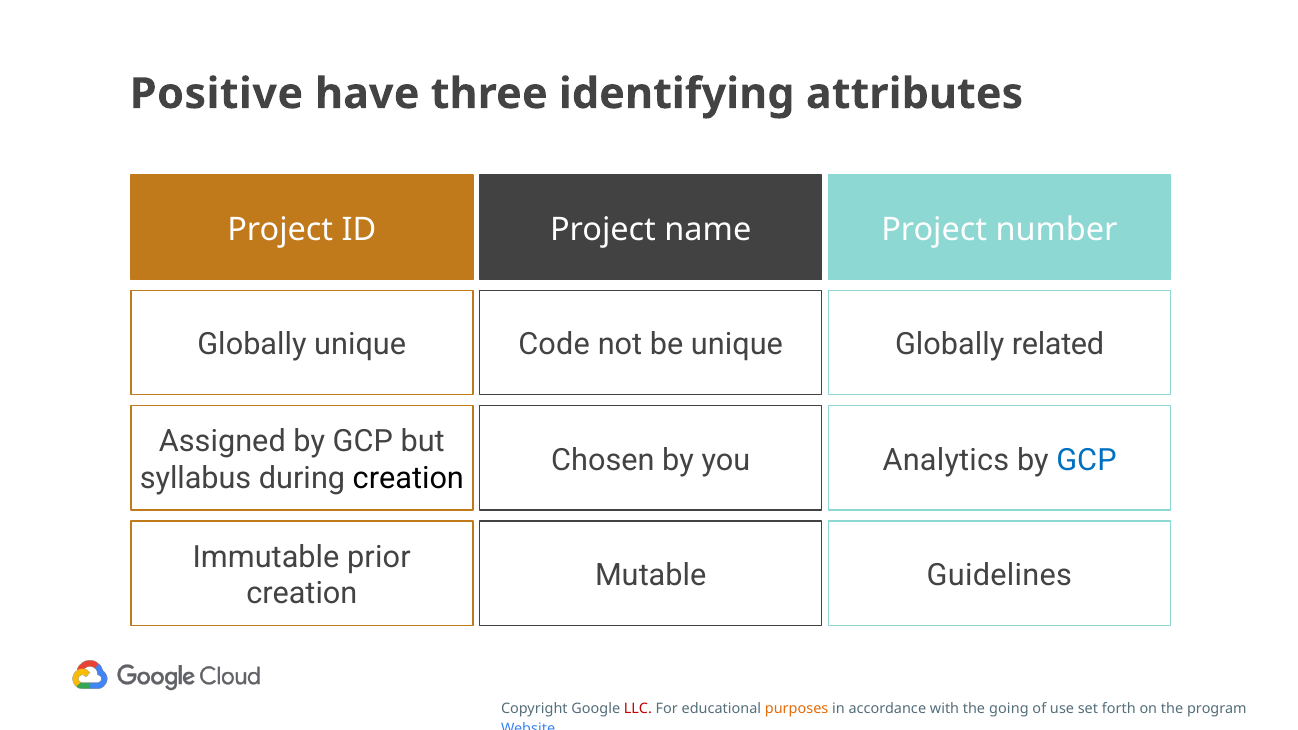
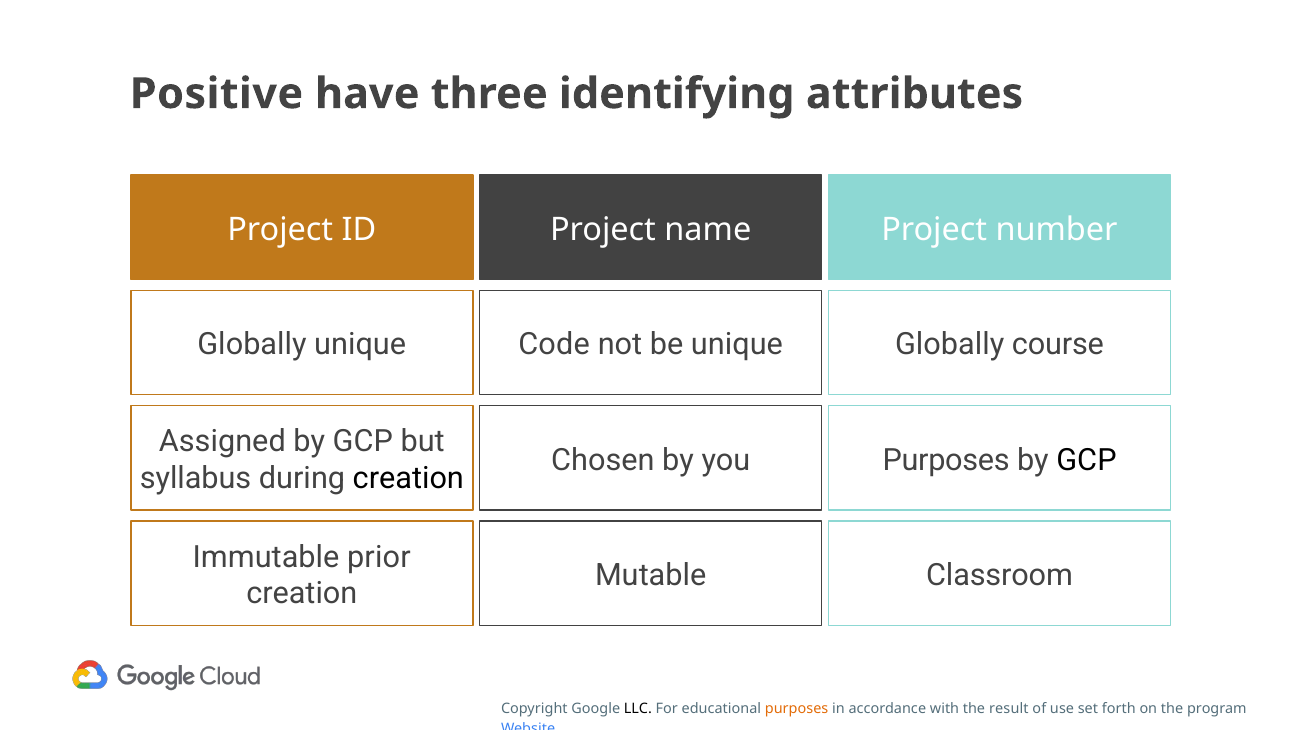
related: related -> course
you Analytics: Analytics -> Purposes
GCP at (1086, 460) colour: blue -> black
Guidelines: Guidelines -> Classroom
LLC colour: red -> black
going: going -> result
